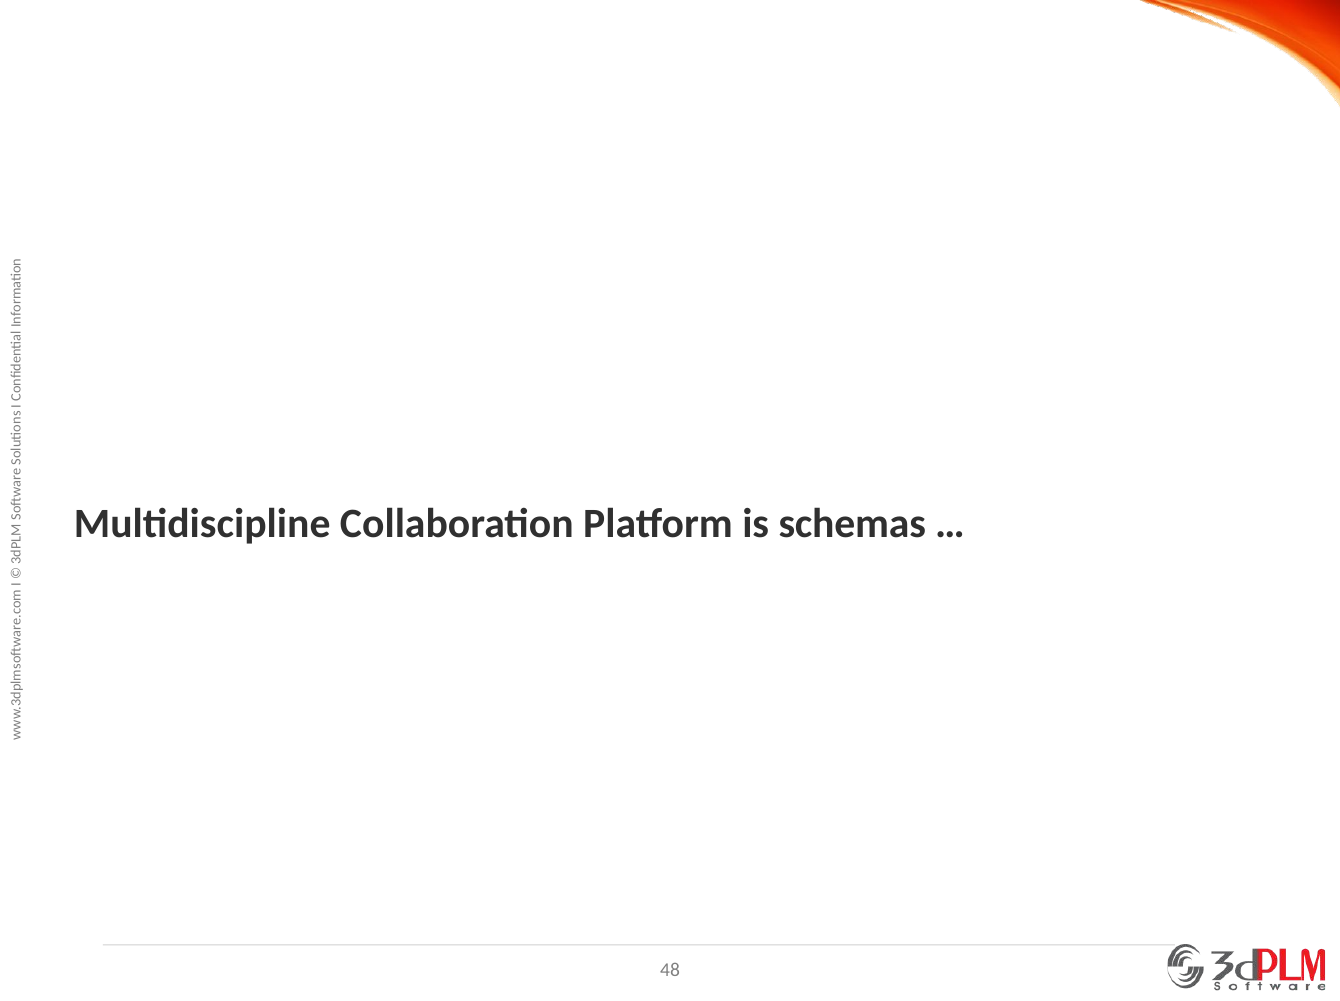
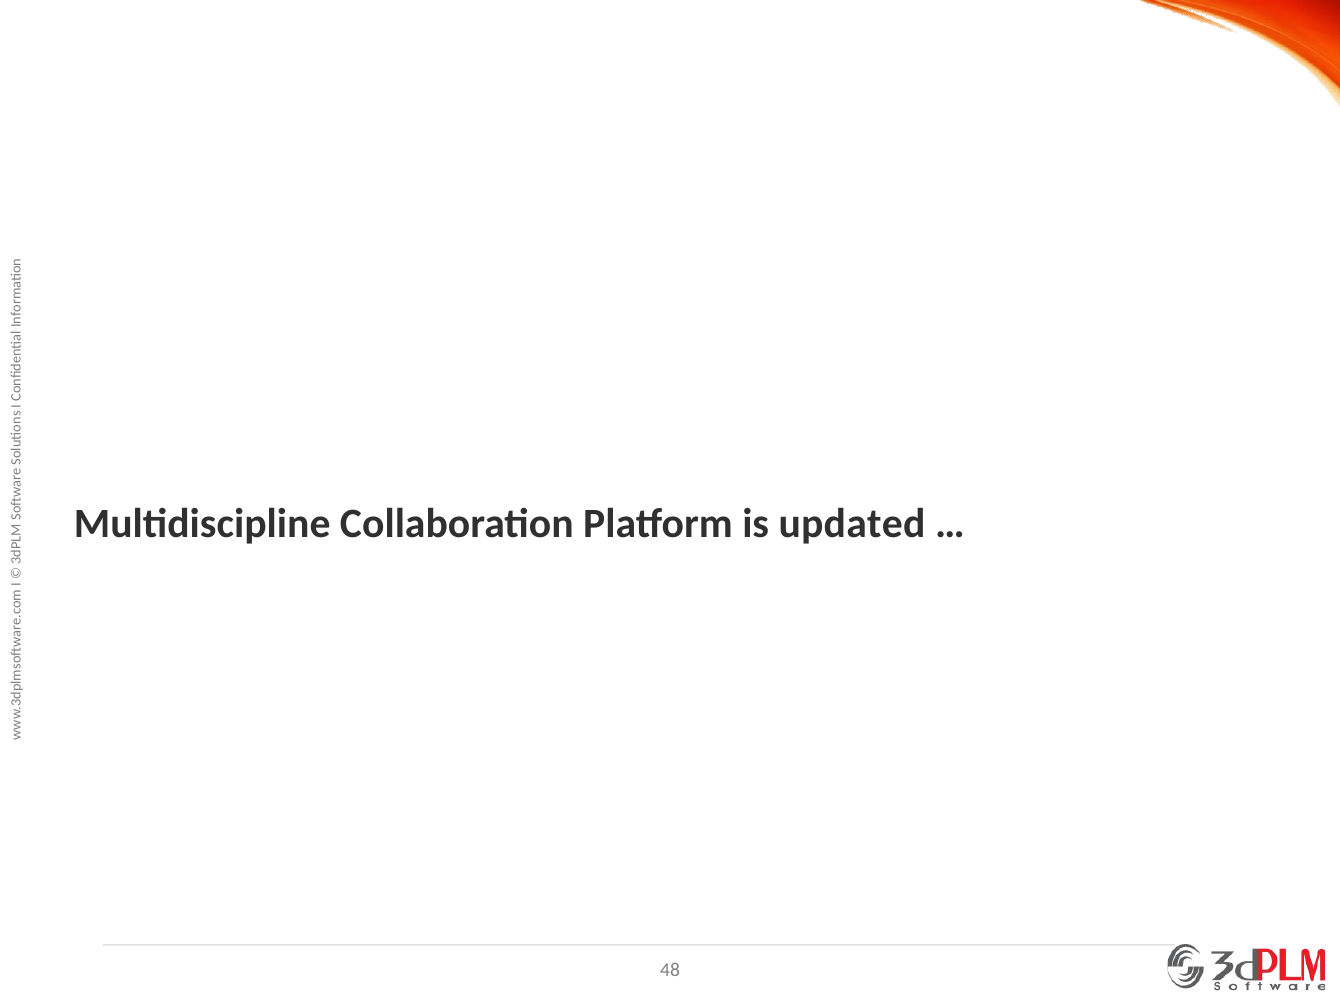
schemas: schemas -> updated
